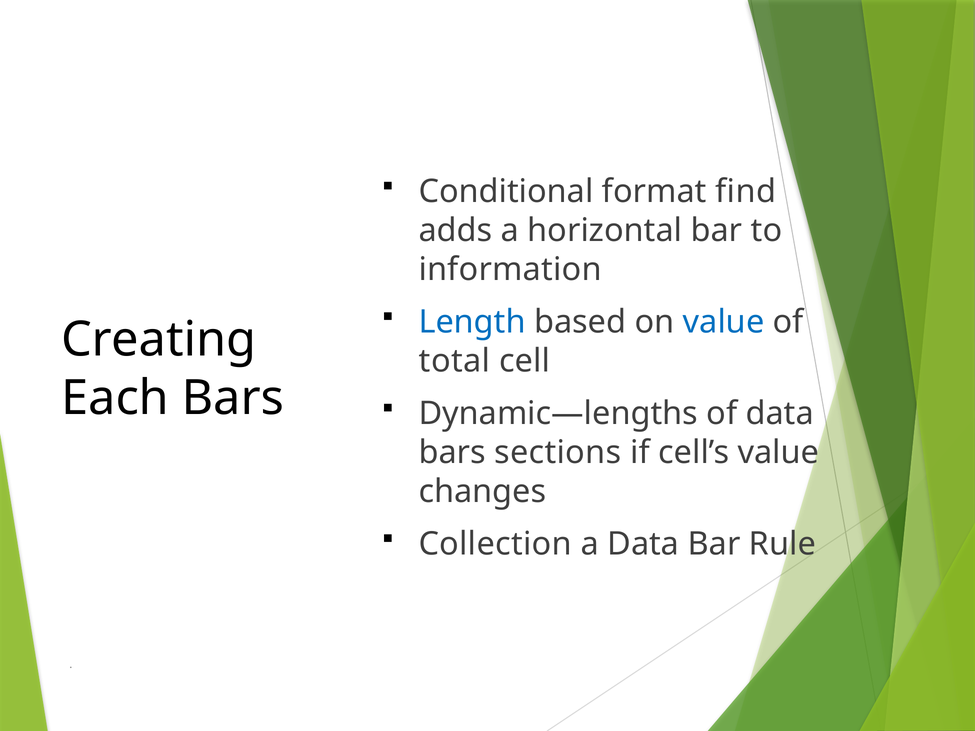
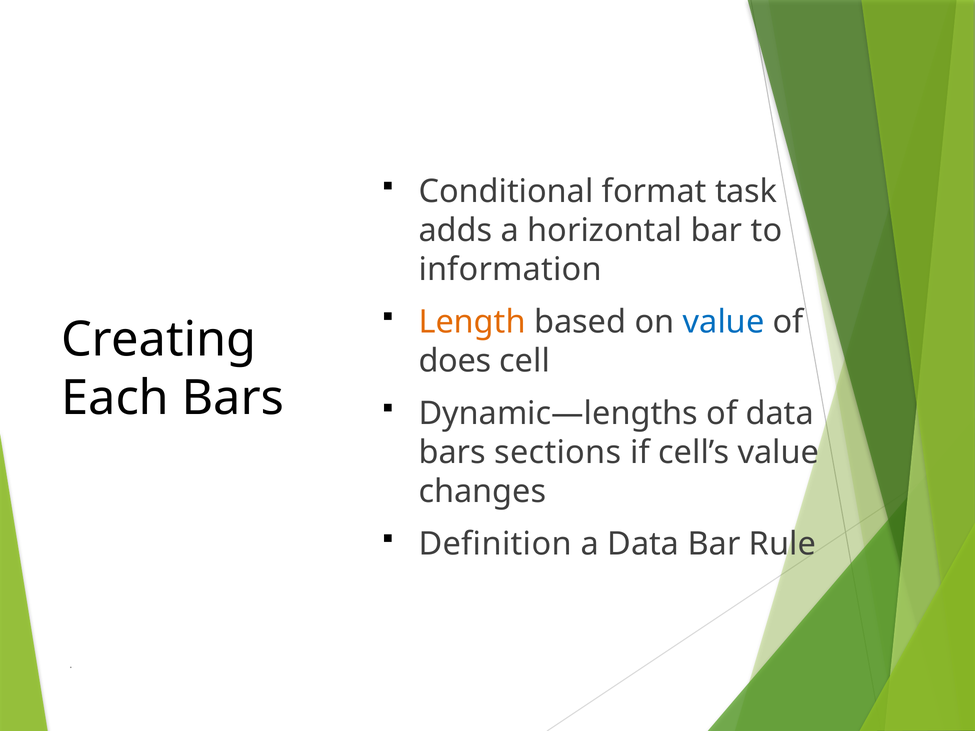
find: find -> task
Length colour: blue -> orange
total: total -> does
Collection: Collection -> Definition
